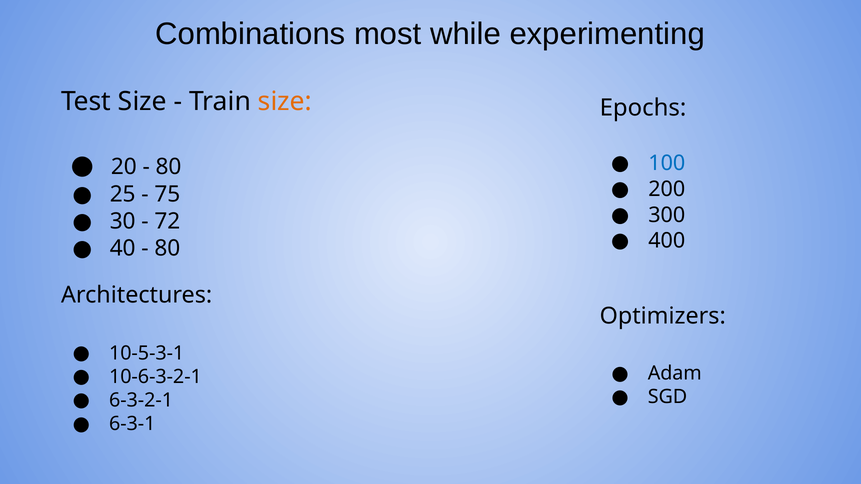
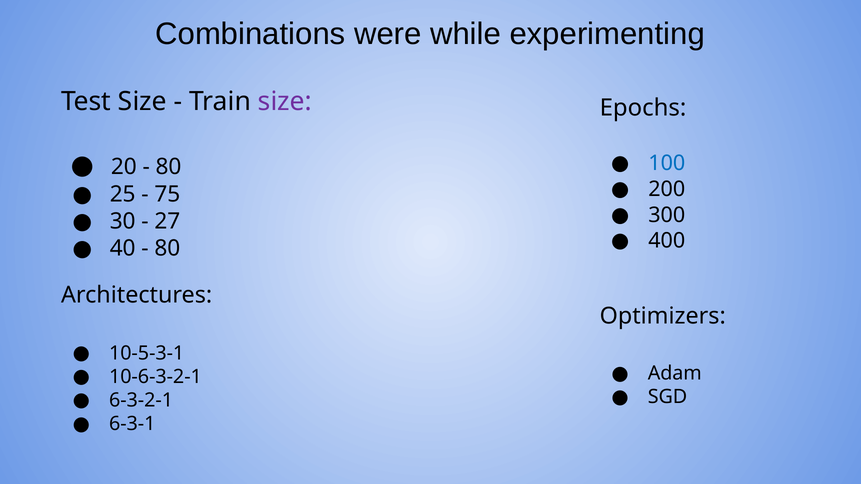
most: most -> were
size at (285, 102) colour: orange -> purple
72: 72 -> 27
